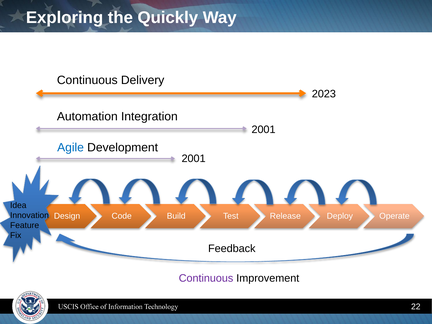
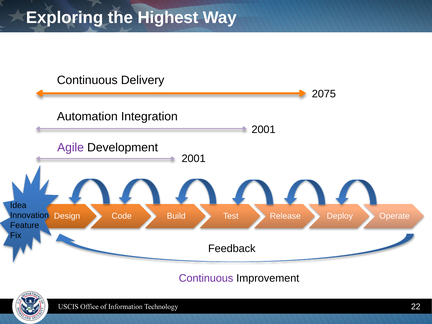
Quickly: Quickly -> Highest
2023: 2023 -> 2075
Agile colour: blue -> purple
